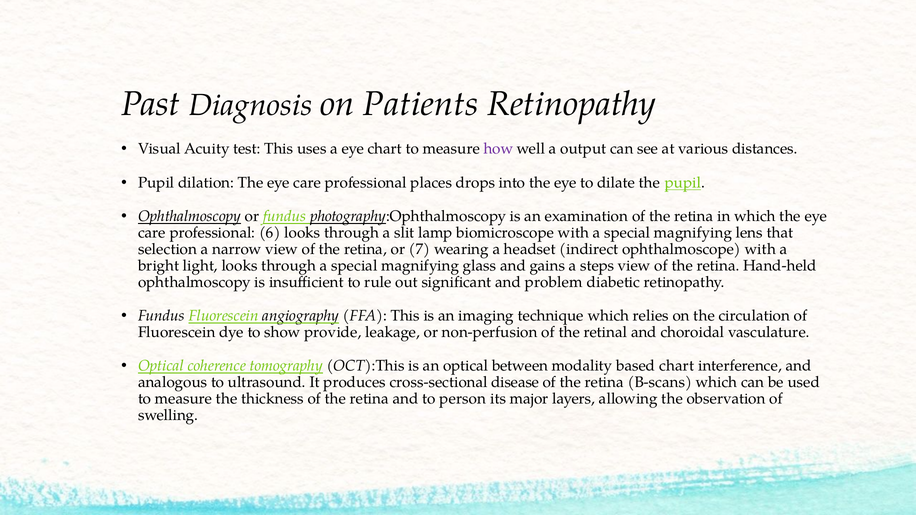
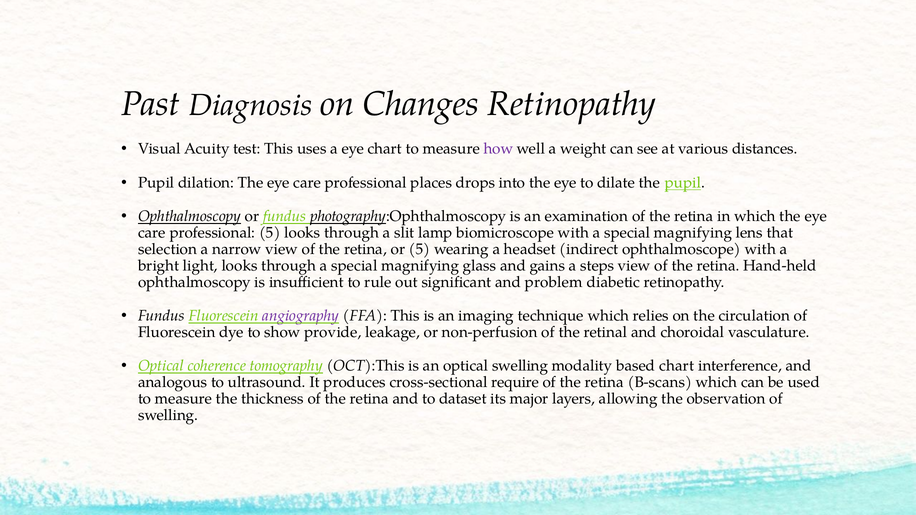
Patients: Patients -> Changes
output: output -> weight
professional 6: 6 -> 5
or 7: 7 -> 5
angiography colour: black -> purple
optical between: between -> swelling
disease: disease -> require
person: person -> dataset
